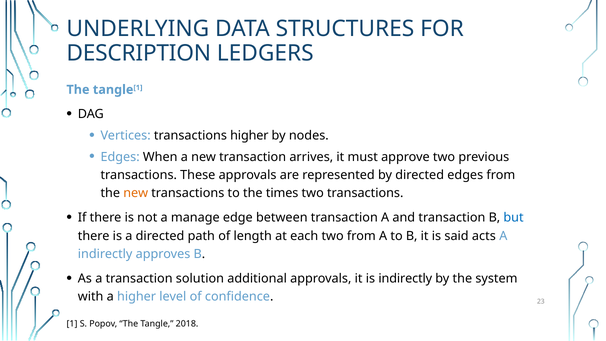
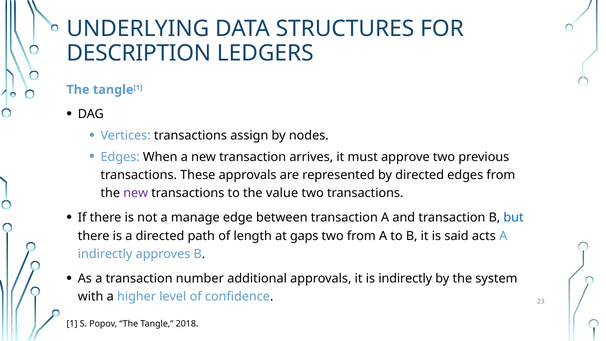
transactions higher: higher -> assign
new at (136, 193) colour: orange -> purple
times: times -> value
each: each -> gaps
solution: solution -> number
